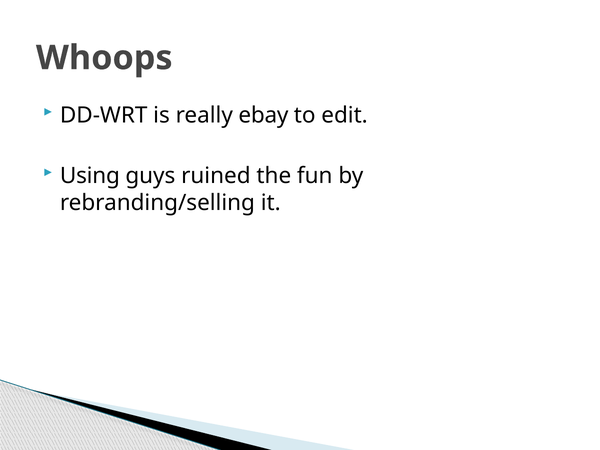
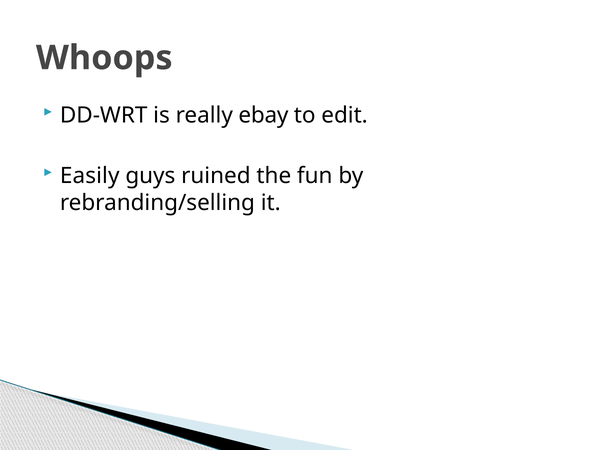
Using: Using -> Easily
